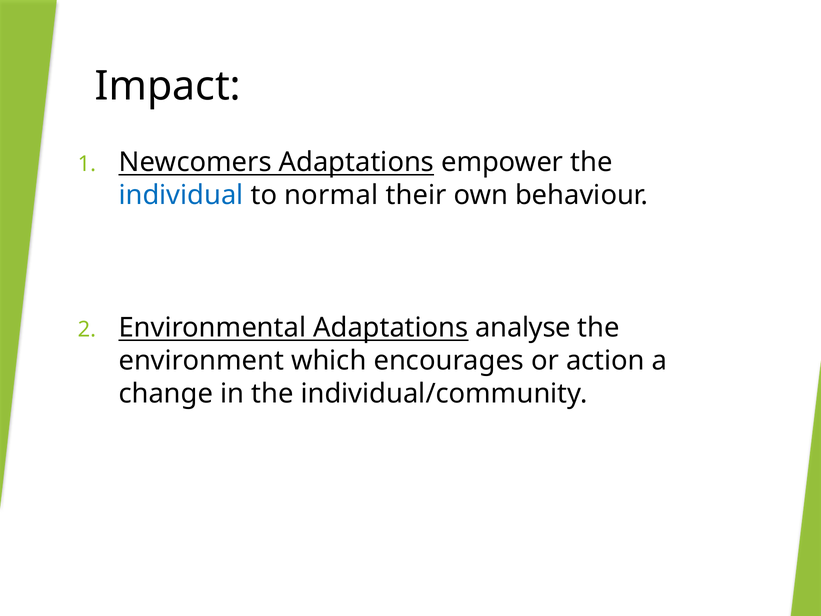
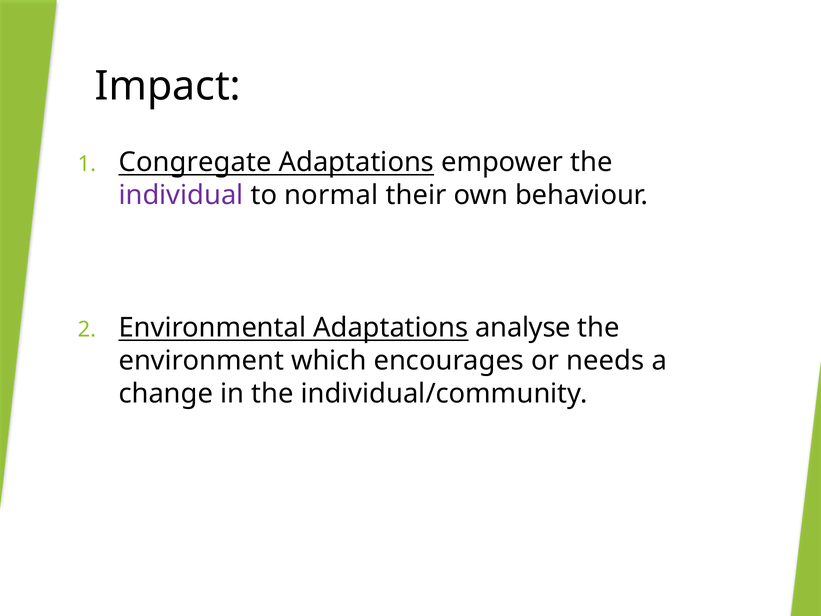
Newcomers: Newcomers -> Congregate
individual colour: blue -> purple
action: action -> needs
